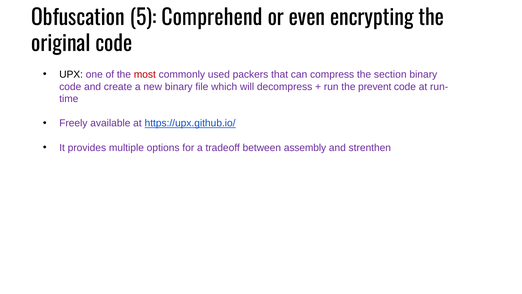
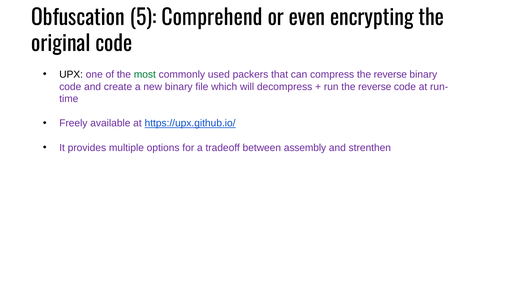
most colour: red -> green
compress the section: section -> reverse
run the prevent: prevent -> reverse
